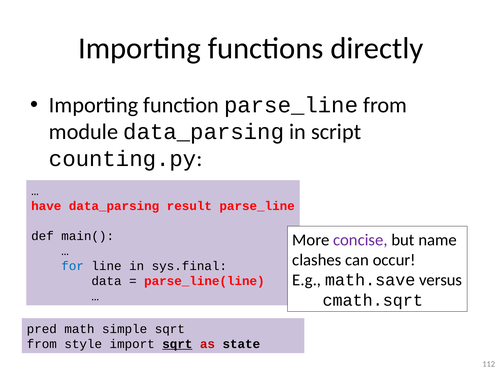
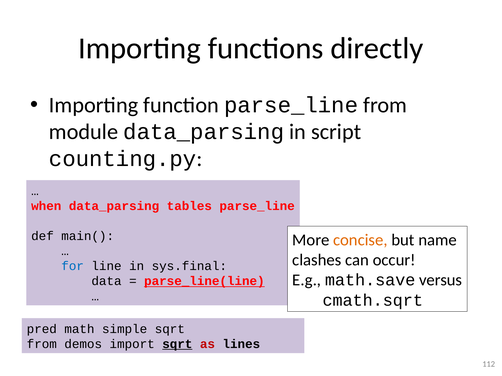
have: have -> when
result: result -> tables
concise colour: purple -> orange
parse_line(line underline: none -> present
style: style -> demos
state: state -> lines
